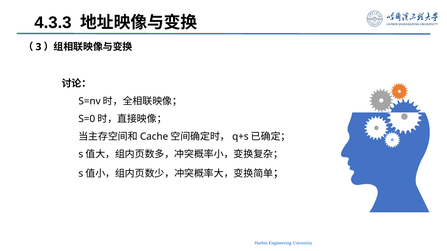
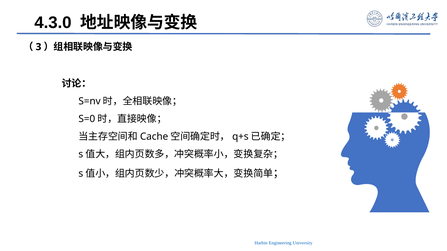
4.3.3: 4.3.3 -> 4.3.0
